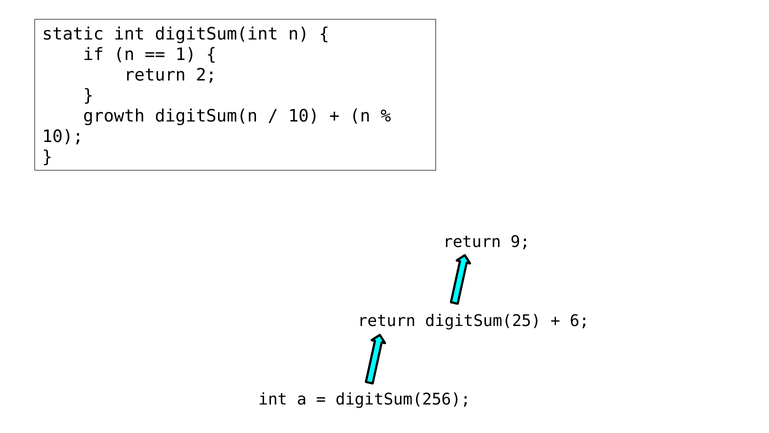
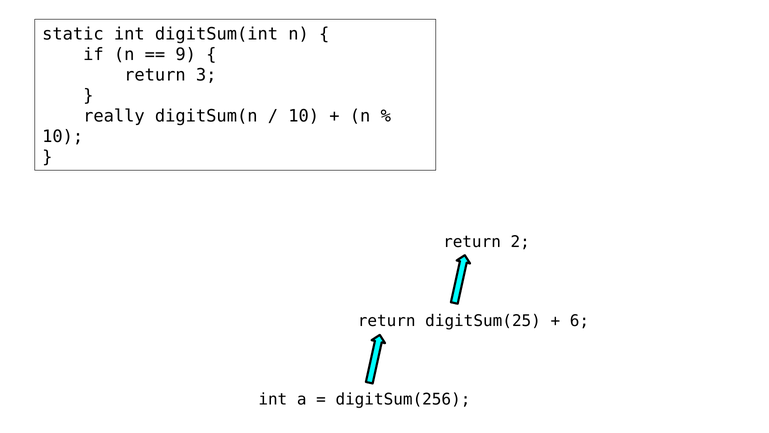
1: 1 -> 9
2: 2 -> 3
growth: growth -> really
9: 9 -> 2
